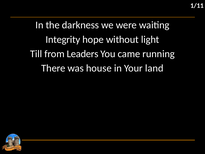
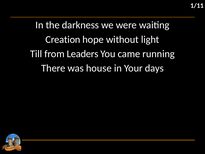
Integrity: Integrity -> Creation
land: land -> days
